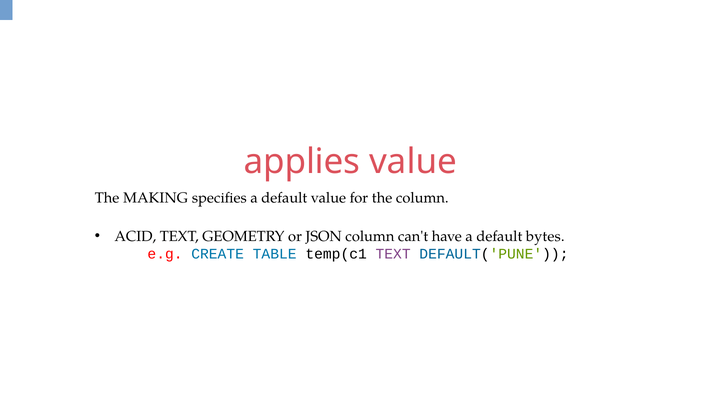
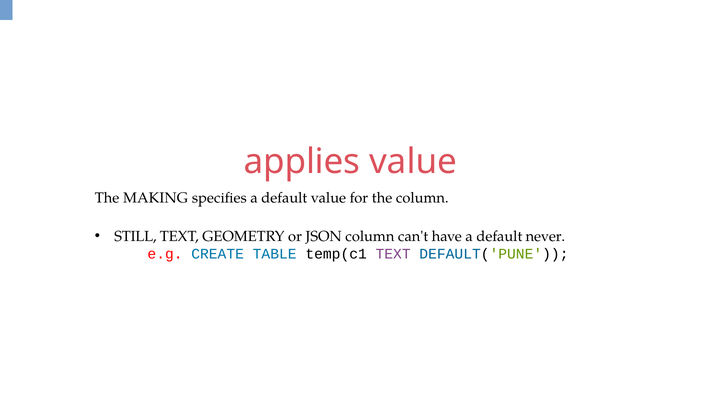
ACID: ACID -> STILL
bytes: bytes -> never
